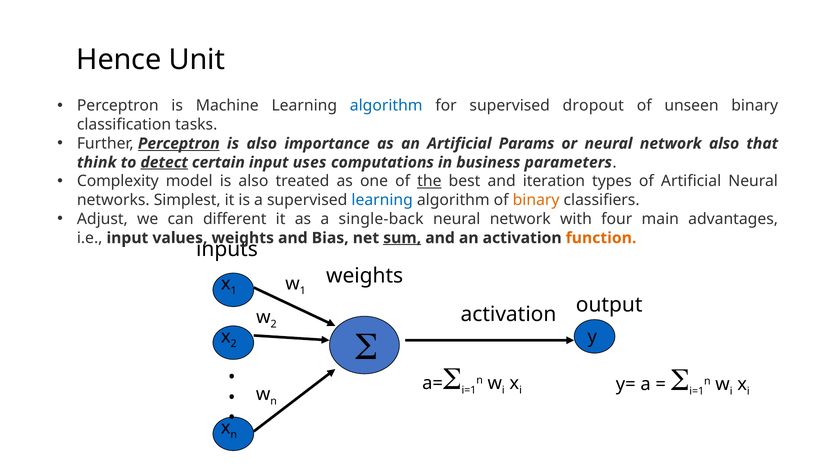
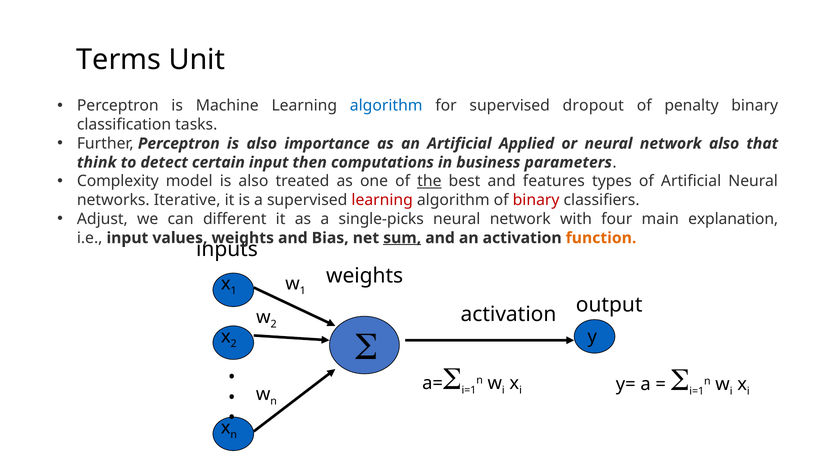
Hence: Hence -> Terms
unseen: unseen -> penalty
Perceptron at (179, 144) underline: present -> none
Params: Params -> Applied
detect underline: present -> none
uses: uses -> then
iteration: iteration -> features
Simplest: Simplest -> Iterative
learning at (382, 200) colour: blue -> red
binary at (536, 200) colour: orange -> red
single-back: single-back -> single-picks
advantages: advantages -> explanation
